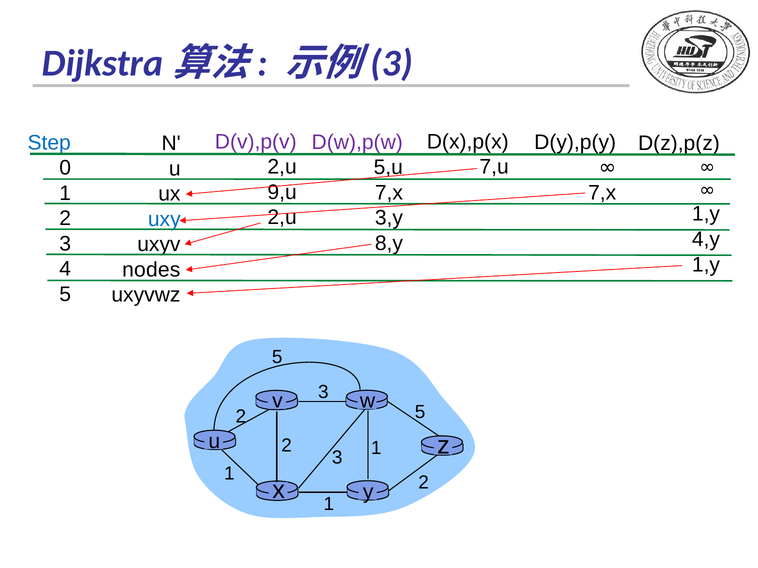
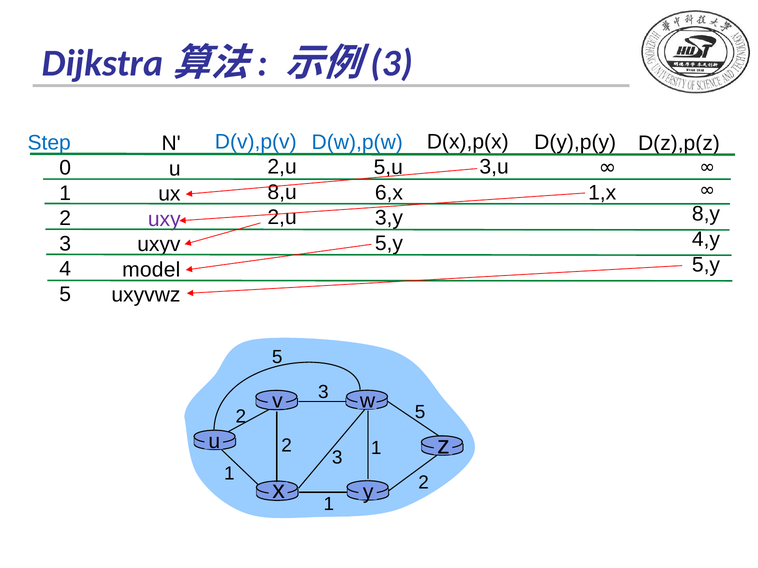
D(v),p(v colour: purple -> blue
D(w),p(w colour: purple -> blue
7,u: 7,u -> 3,u
9,u: 9,u -> 8,u
7,x at (389, 193): 7,x -> 6,x
7,x at (602, 193): 7,x -> 1,x
1,y at (706, 214): 1,y -> 8,y
uxy colour: blue -> purple
8,y at (389, 243): 8,y -> 5,y
1,y at (706, 265): 1,y -> 5,y
nodes: nodes -> model
